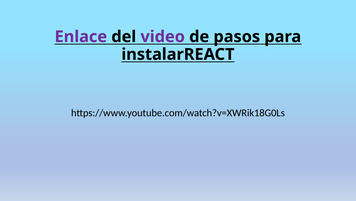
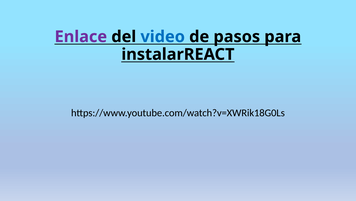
video colour: purple -> blue
